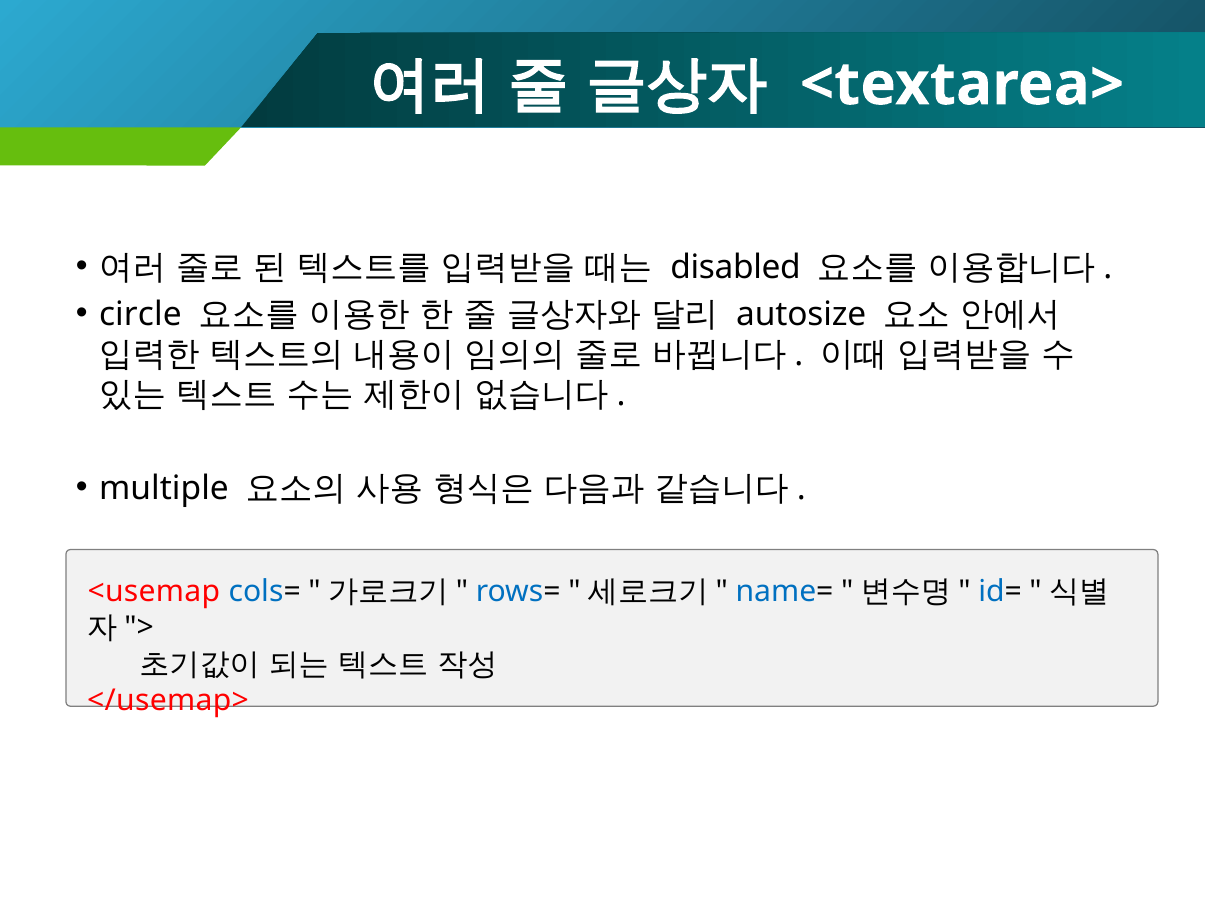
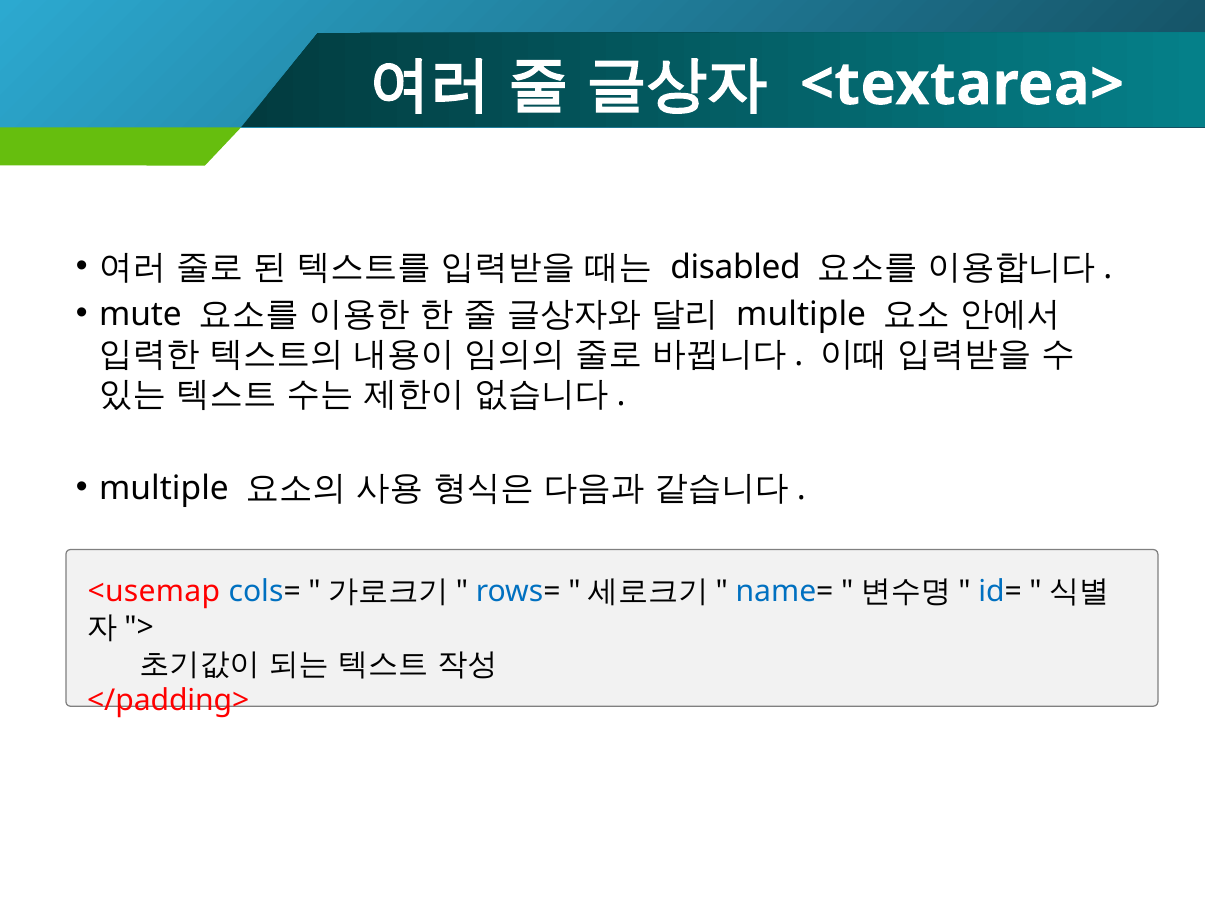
circle: circle -> mute
autosize at (801, 314): autosize -> multiple
</usemap>: </usemap> -> </padding>
